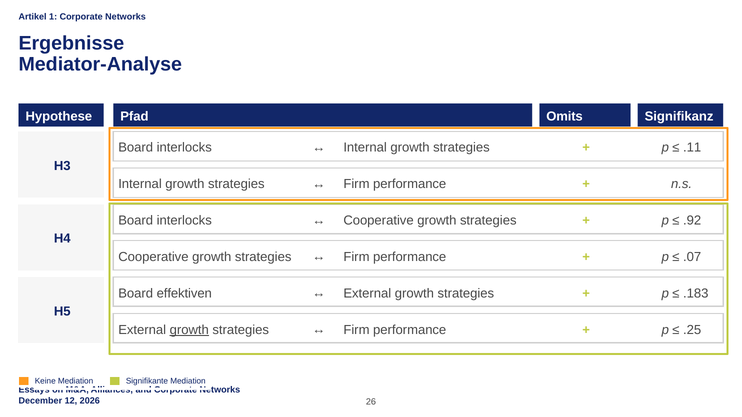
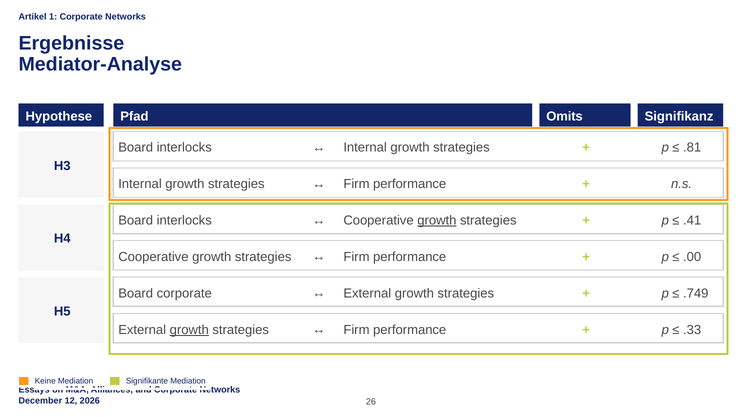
.11: .11 -> .81
growth at (437, 221) underline: none -> present
.92: .92 -> .41
.07: .07 -> .00
Board effektiven: effektiven -> corporate
.183: .183 -> .749
.25: .25 -> .33
